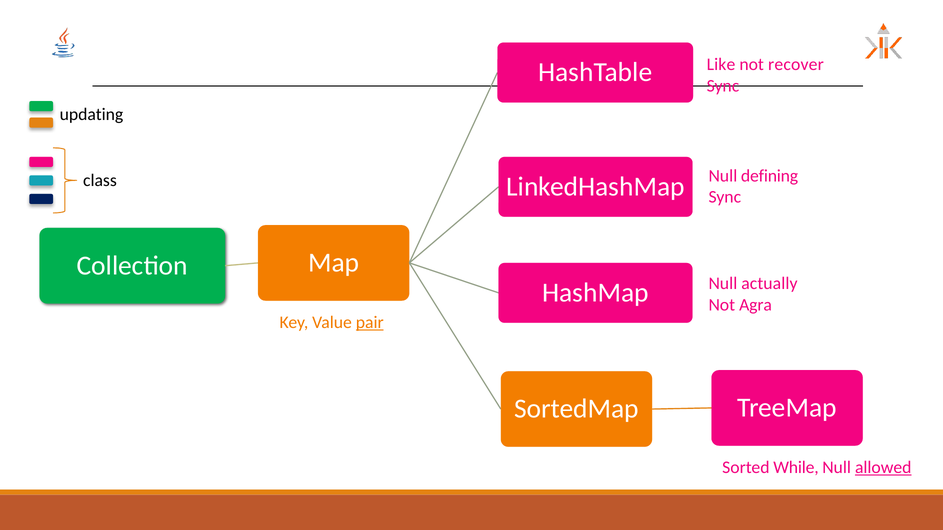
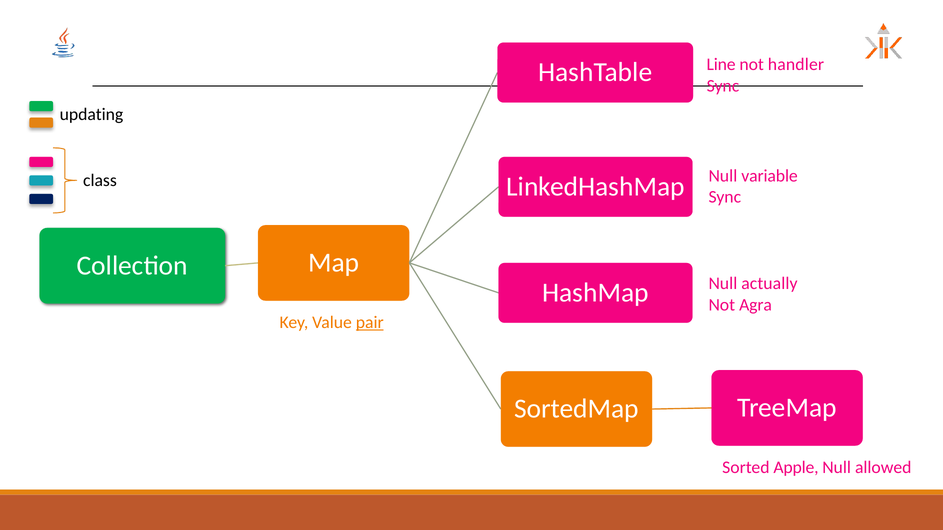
Like: Like -> Line
recover: recover -> handler
defining: defining -> variable
While: While -> Apple
allowed underline: present -> none
